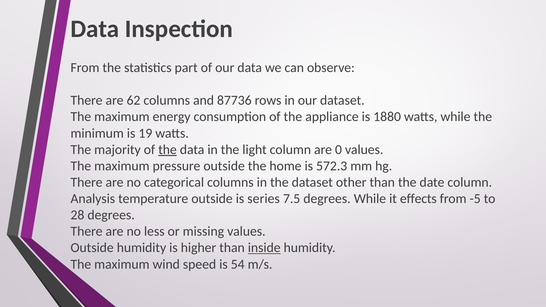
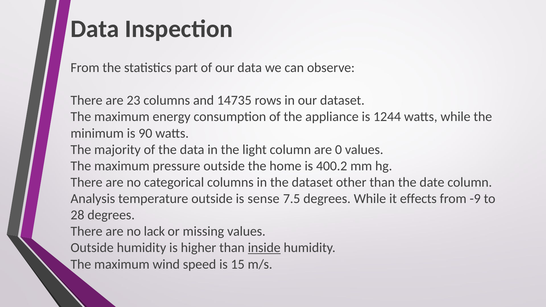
62: 62 -> 23
87736: 87736 -> 14735
1880: 1880 -> 1244
19: 19 -> 90
the at (168, 150) underline: present -> none
572.3: 572.3 -> 400.2
series: series -> sense
-5: -5 -> -9
less: less -> lack
54: 54 -> 15
